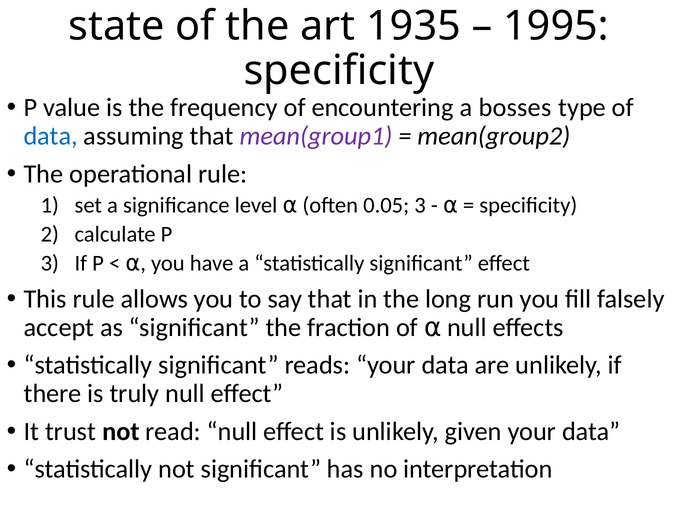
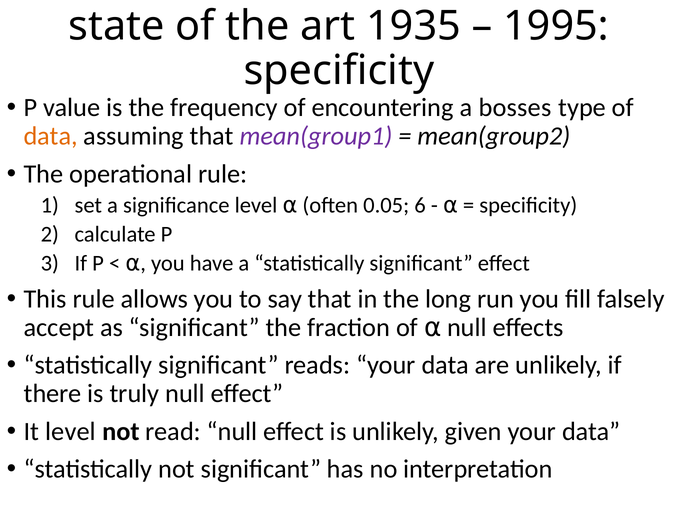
data at (51, 136) colour: blue -> orange
0.05 3: 3 -> 6
It trust: trust -> level
